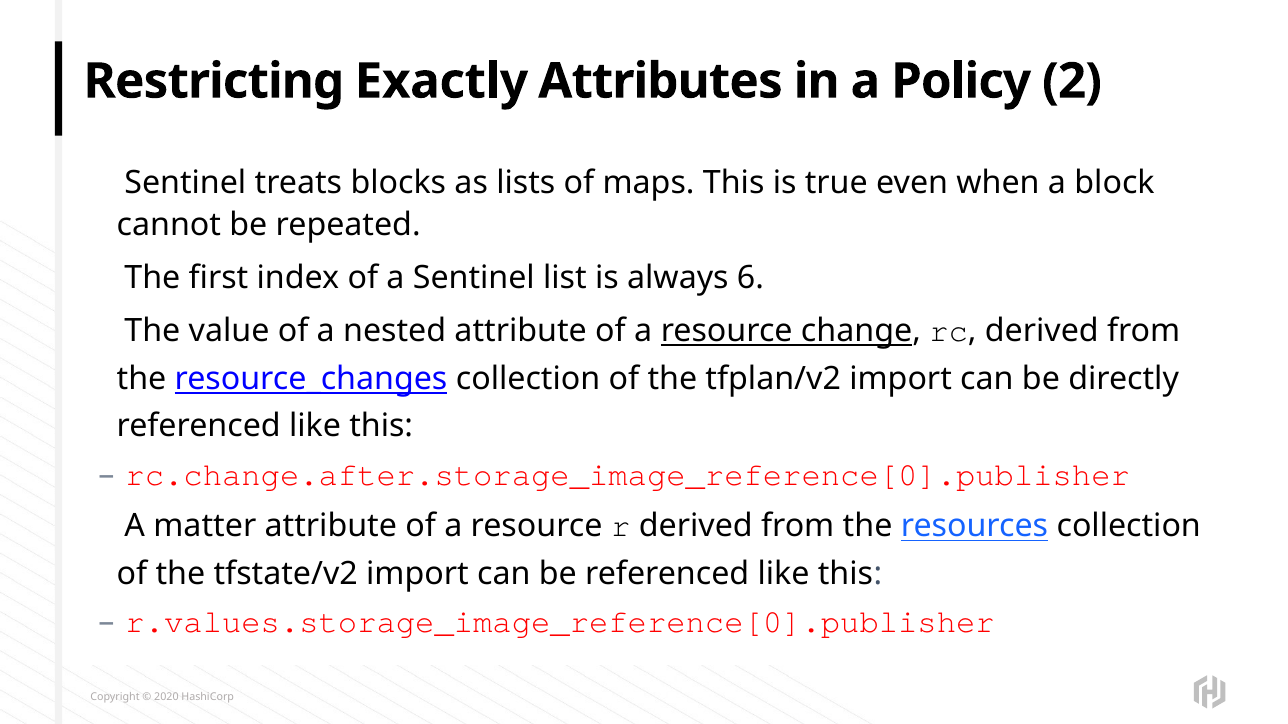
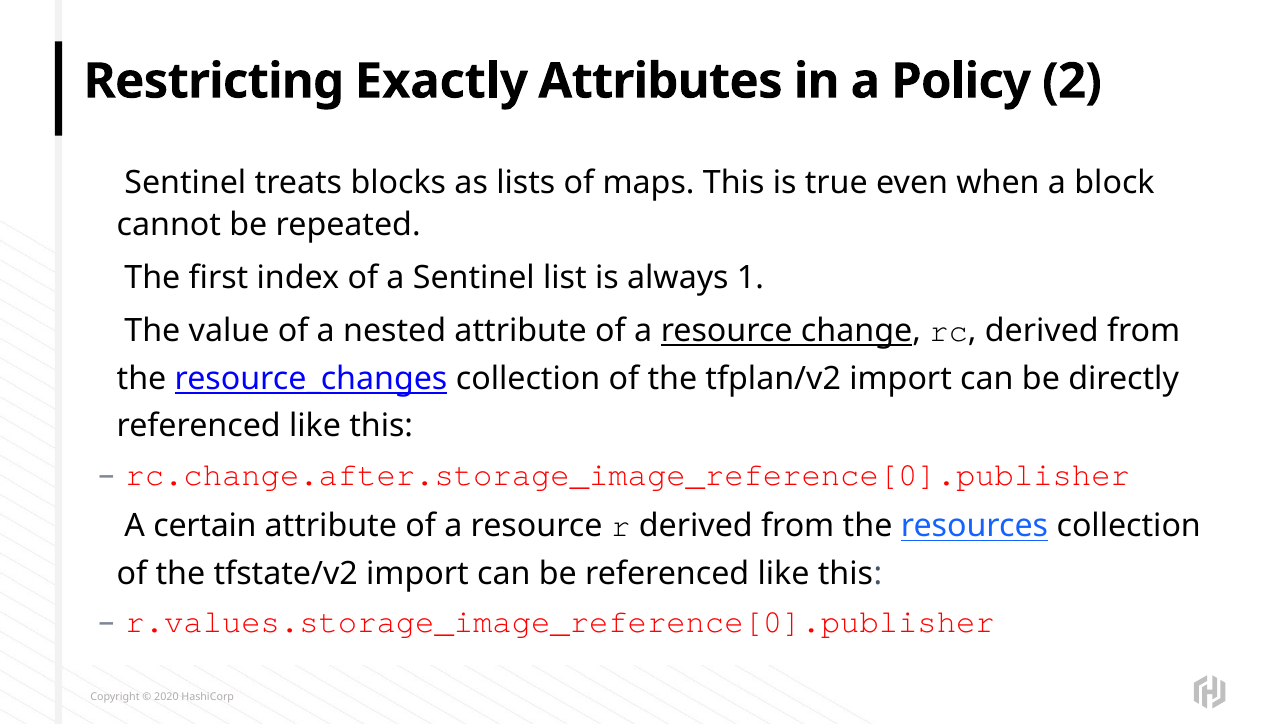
6: 6 -> 1
matter: matter -> certain
